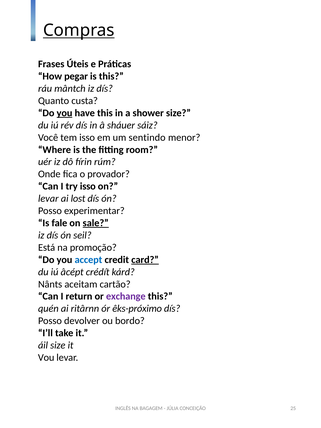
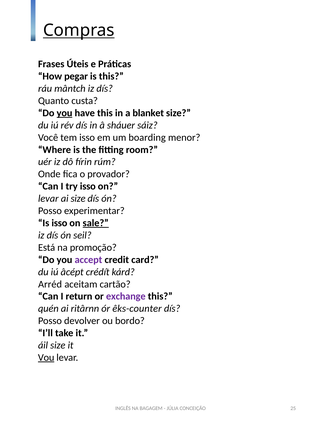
shower: shower -> blanket
sentindo: sentindo -> boarding
ai lost: lost -> size
Is fale: fale -> isso
accept colour: blue -> purple
card underline: present -> none
Nânts: Nânts -> Arréd
êks-próximo: êks-próximo -> êks-counter
Vou underline: none -> present
